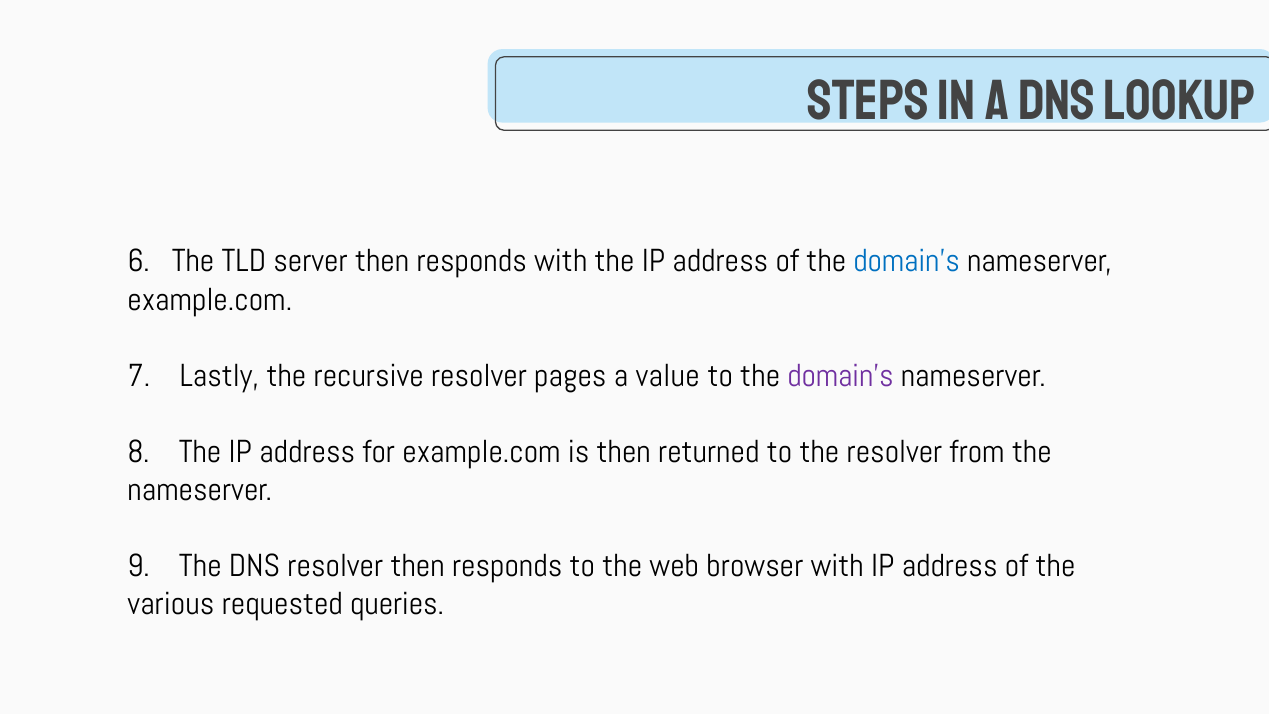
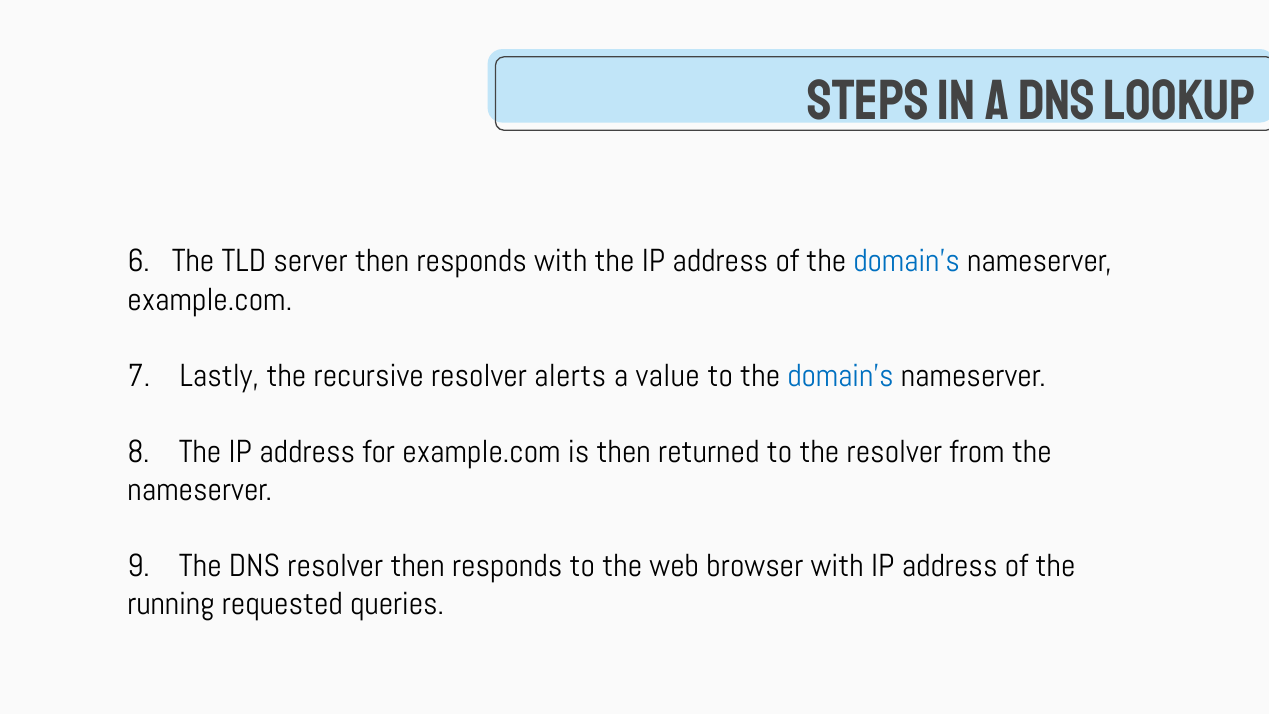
pages: pages -> alerts
domain’s at (841, 376) colour: purple -> blue
various: various -> running
